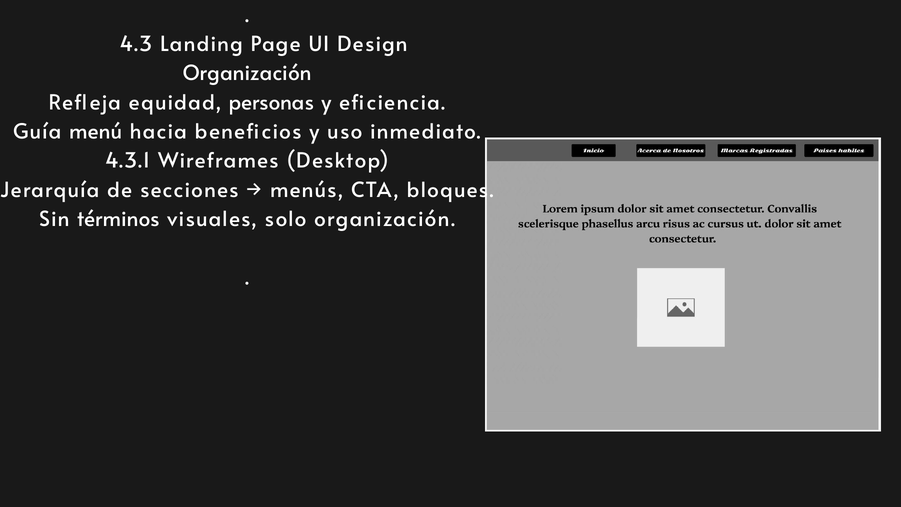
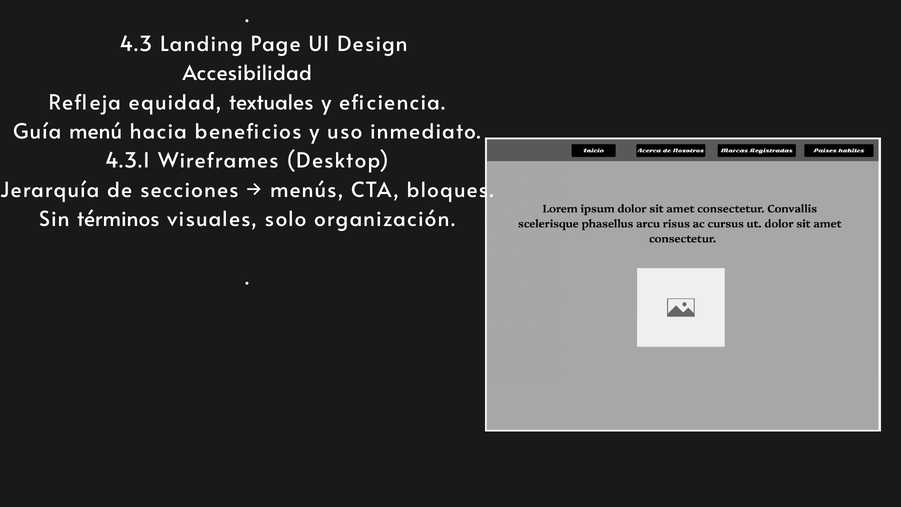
Organización at (247, 74): Organización -> Accesibilidad
personas: personas -> textuales
